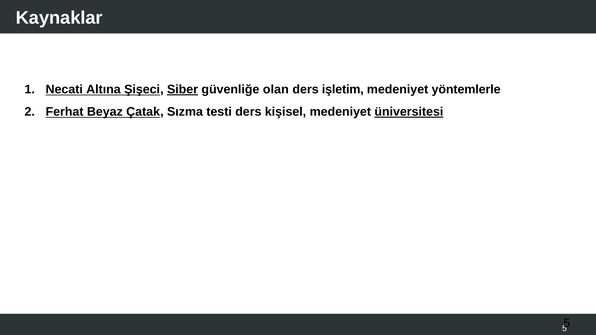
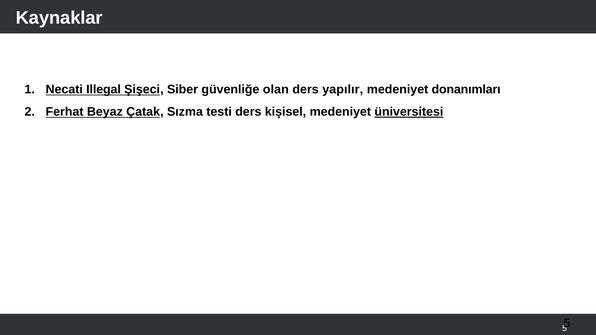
Altına: Altına -> Illegal
Siber underline: present -> none
işletim: işletim -> yapılır
yöntemlerle: yöntemlerle -> donanımları
